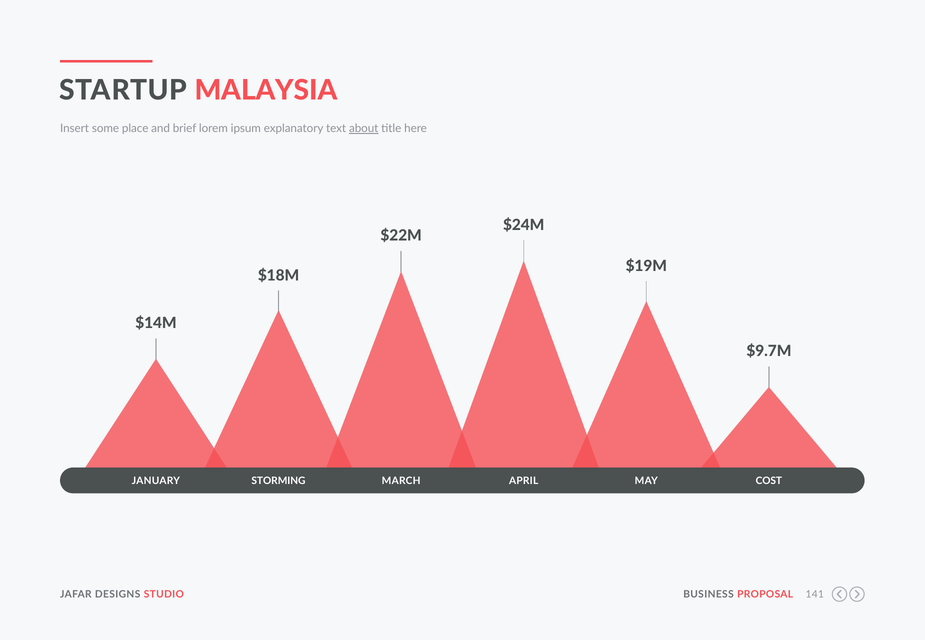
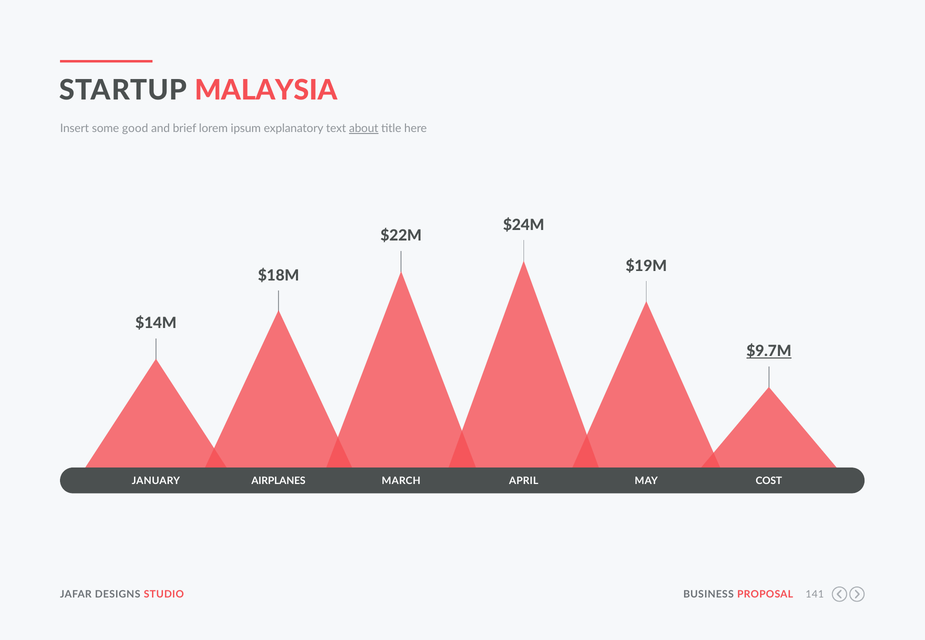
place: place -> good
$9.7M underline: none -> present
STORMING: STORMING -> AIRPLANES
